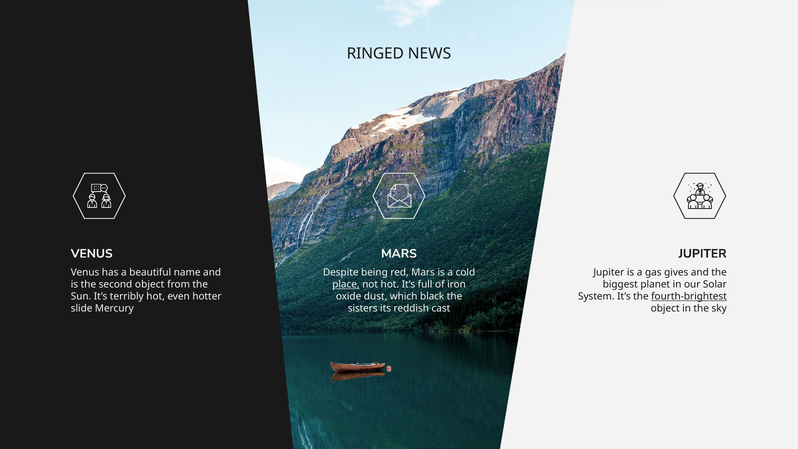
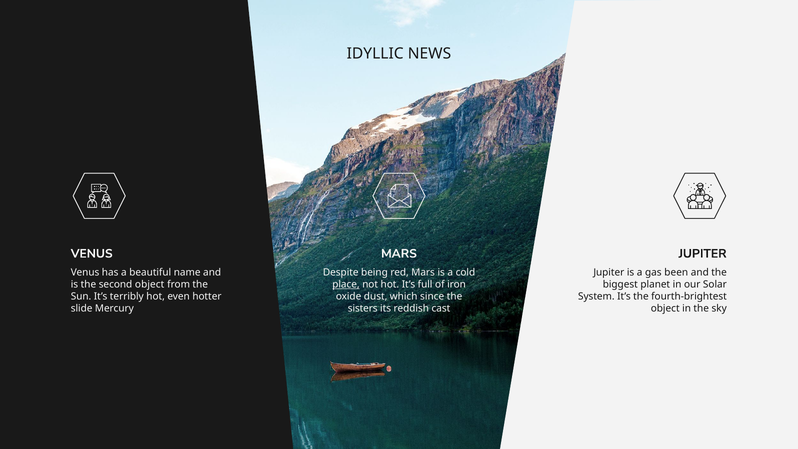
RINGED: RINGED -> IDYLLIC
gives: gives -> been
black: black -> since
fourth-brightest underline: present -> none
